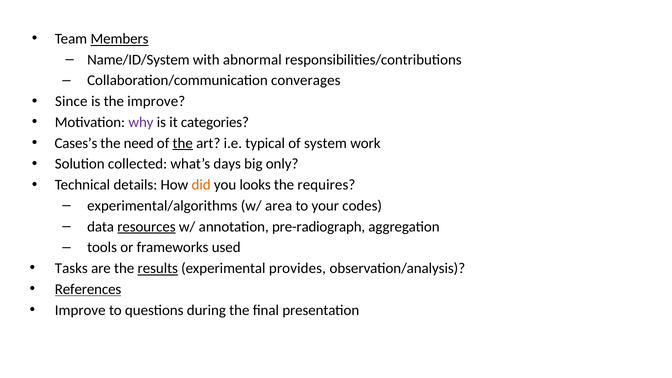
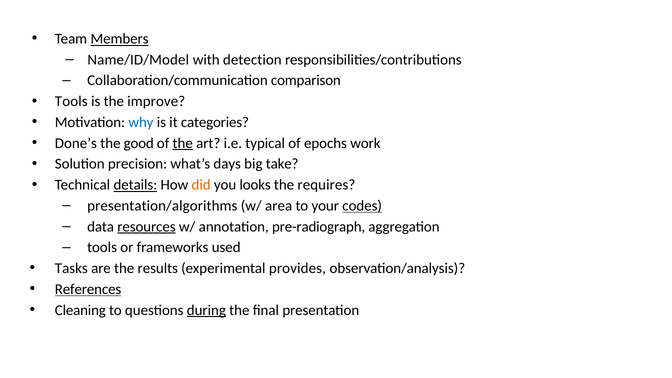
Name/ID/System: Name/ID/System -> Name/ID/Model
abnormal: abnormal -> detection
converages: converages -> comparison
Since at (71, 101): Since -> Tools
why colour: purple -> blue
Cases’s: Cases’s -> Done’s
need: need -> good
system: system -> epochs
collected: collected -> precision
only: only -> take
details underline: none -> present
experimental/algorithms: experimental/algorithms -> presentation/algorithms
codes underline: none -> present
results underline: present -> none
Improve at (80, 310): Improve -> Cleaning
during underline: none -> present
